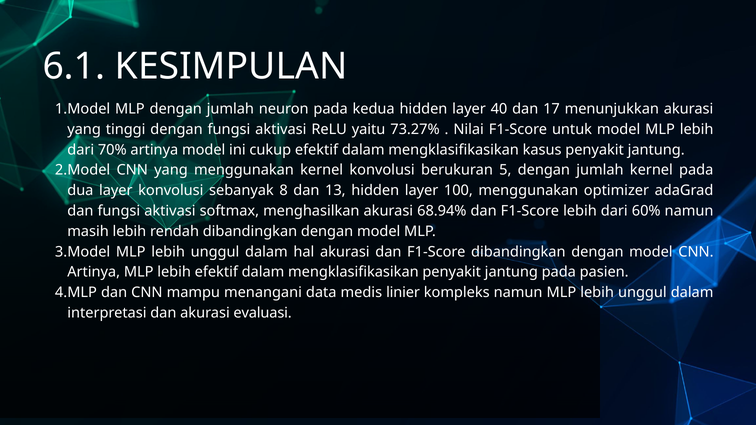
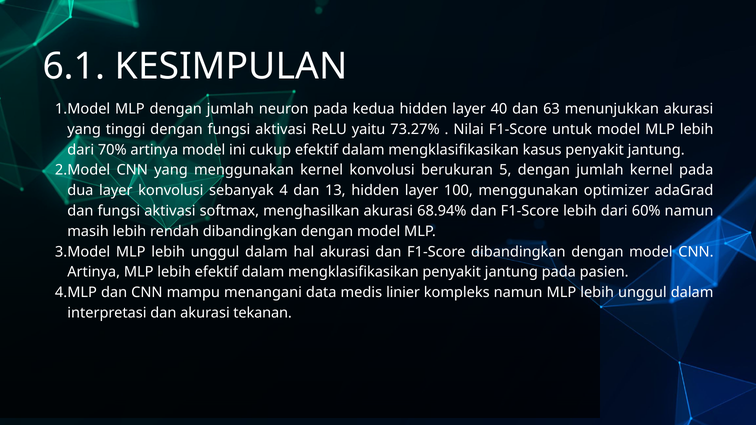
17: 17 -> 63
8: 8 -> 4
evaluasi: evaluasi -> tekanan
